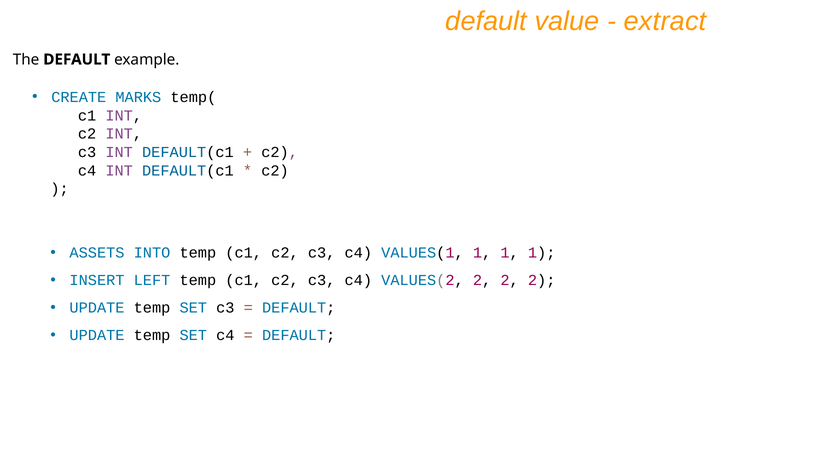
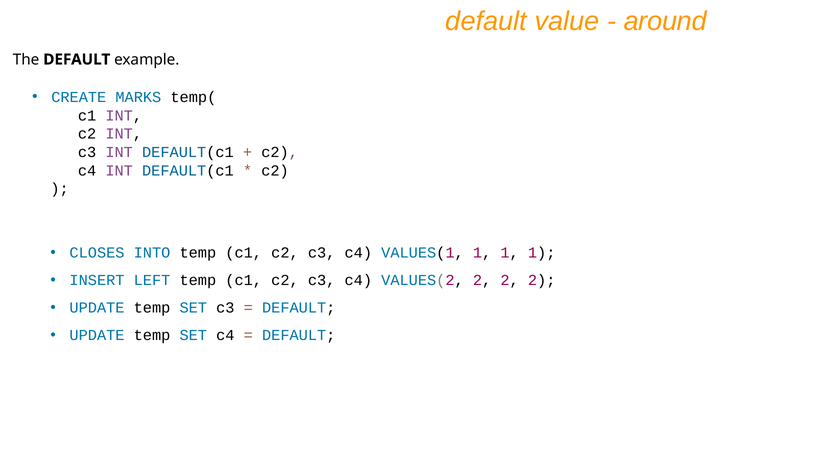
extract: extract -> around
ASSETS: ASSETS -> CLOSES
